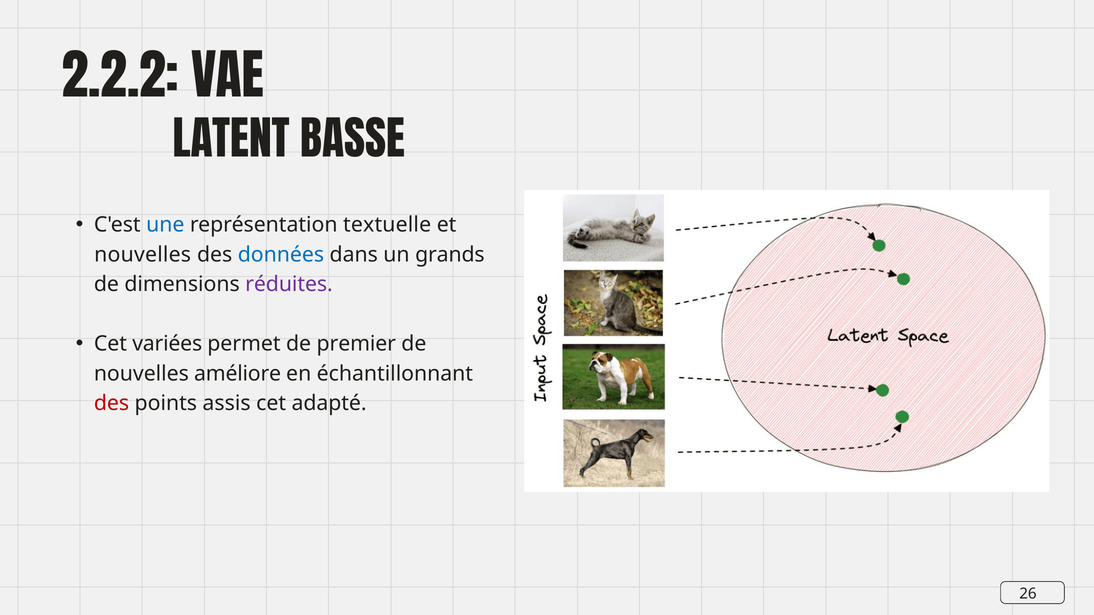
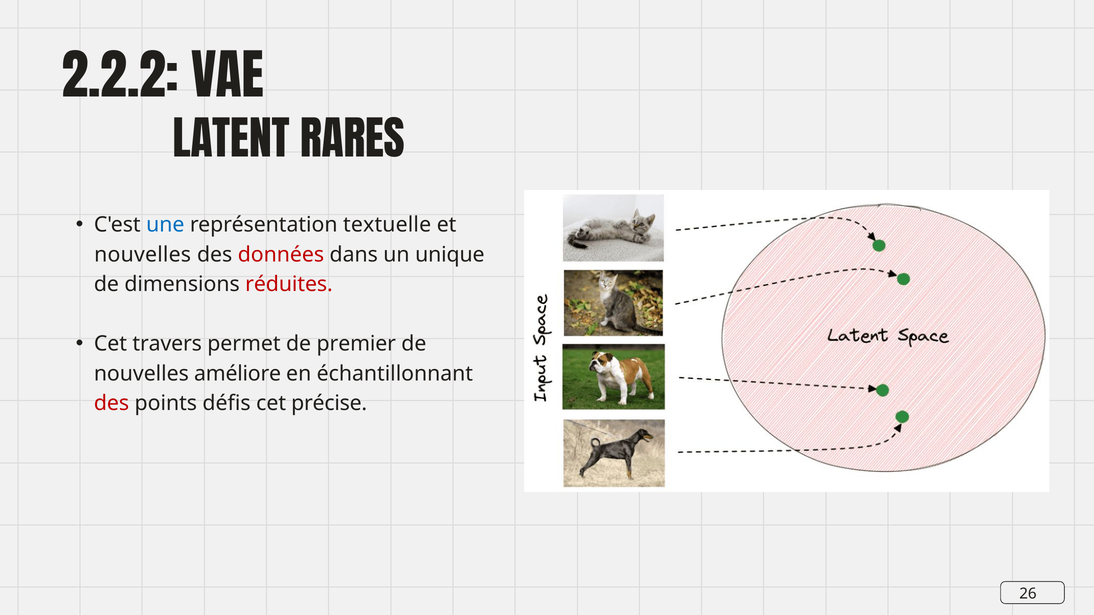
BASSE: BASSE -> RARES
données colour: blue -> red
grands: grands -> unique
réduites colour: purple -> red
variées: variées -> travers
assis: assis -> défis
adapté: adapté -> précise
